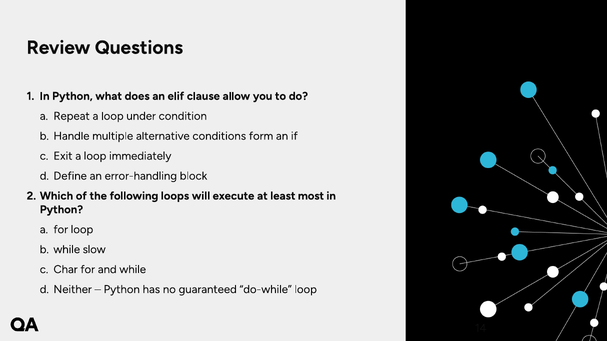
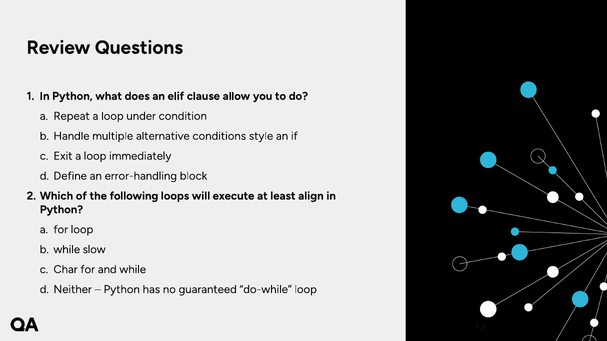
form: form -> style
most: most -> align
